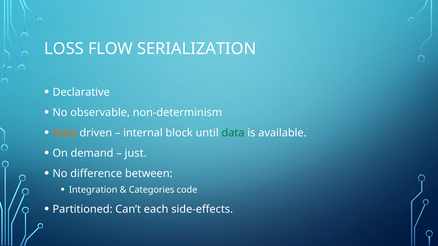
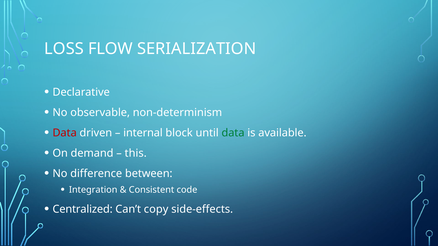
Data at (65, 133) colour: orange -> red
just: just -> this
Categories: Categories -> Consistent
Partitioned: Partitioned -> Centralized
each: each -> copy
